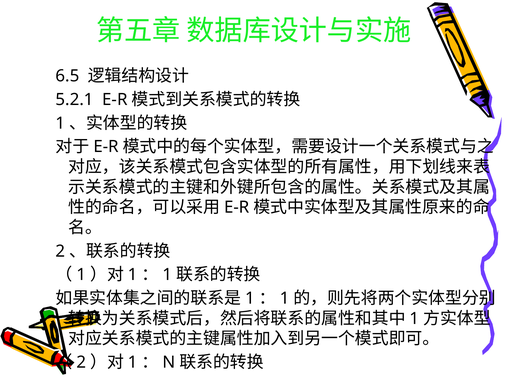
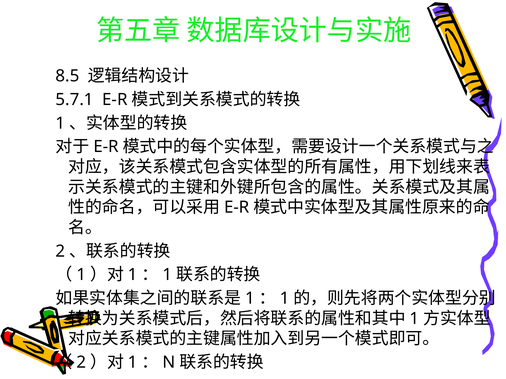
6.5: 6.5 -> 8.5
5.2.1: 5.2.1 -> 5.7.1
